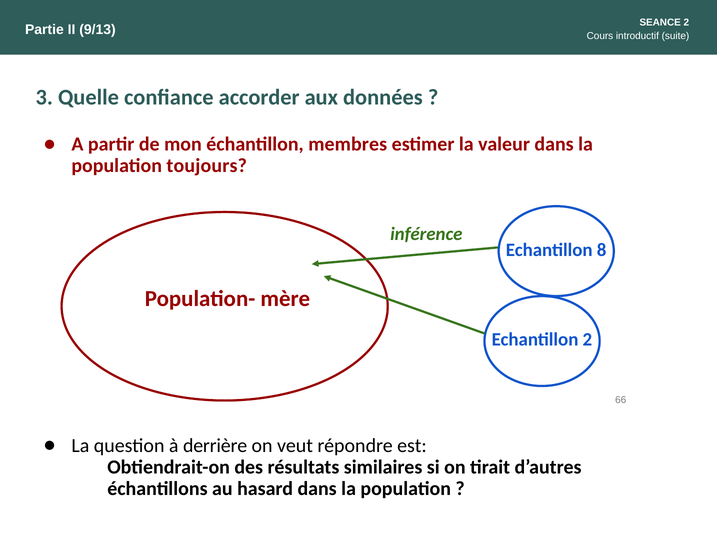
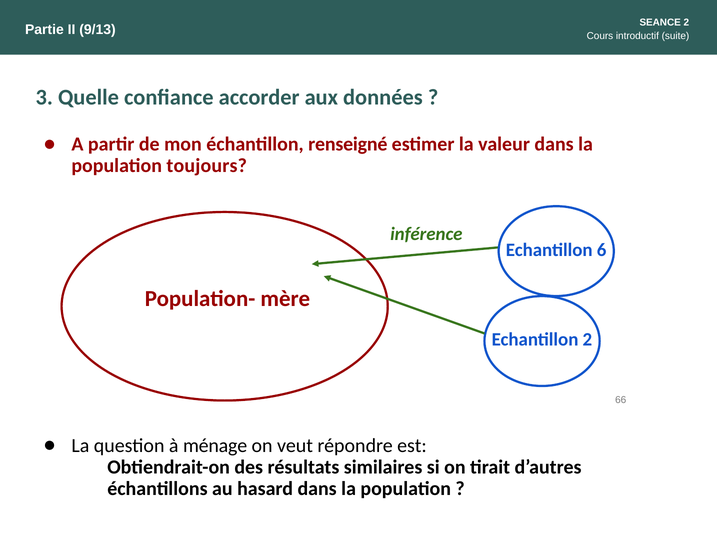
membres: membres -> renseigné
8: 8 -> 6
derrière: derrière -> ménage
